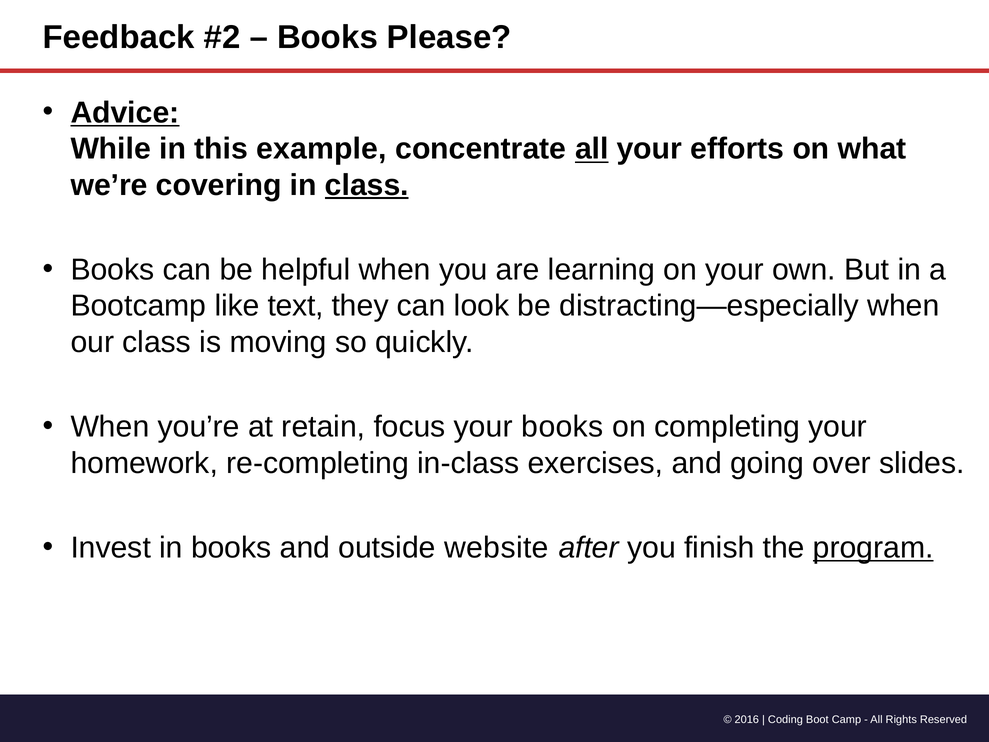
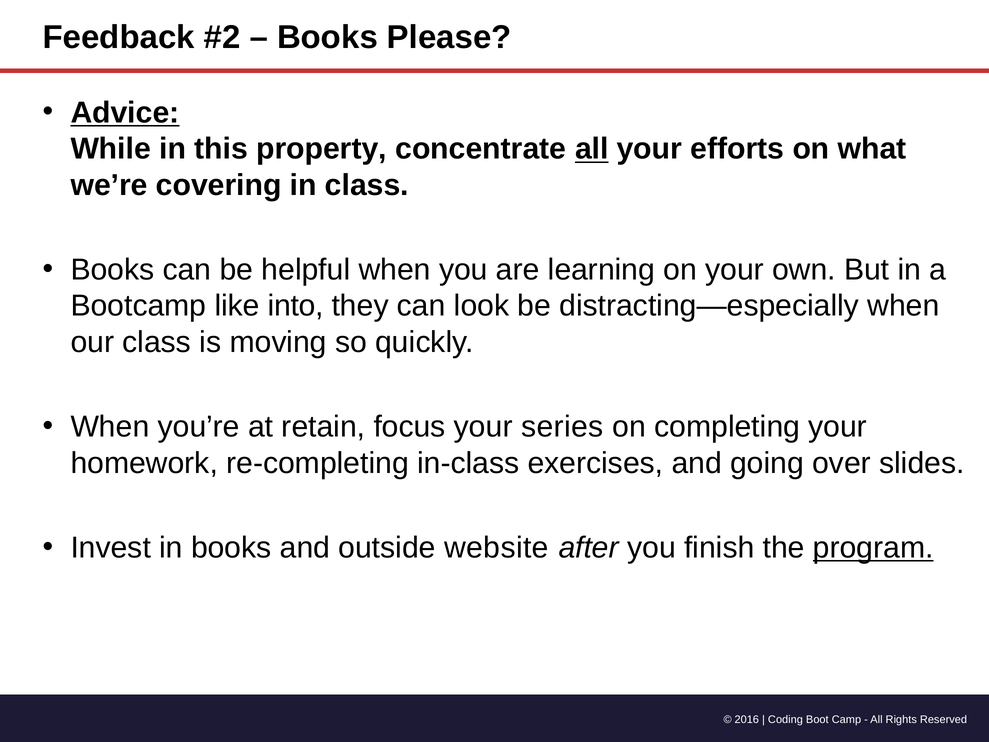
example: example -> property
class at (367, 185) underline: present -> none
text: text -> into
your books: books -> series
